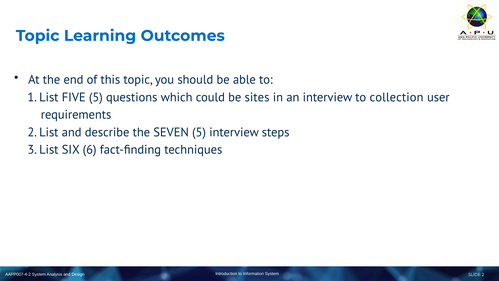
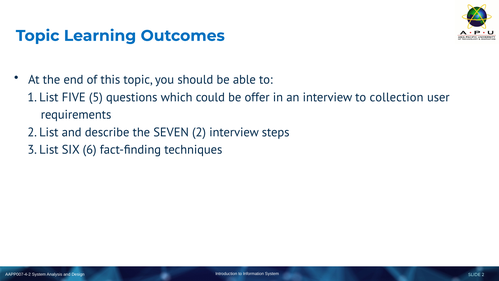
sites: sites -> offer
SEVEN 5: 5 -> 2
